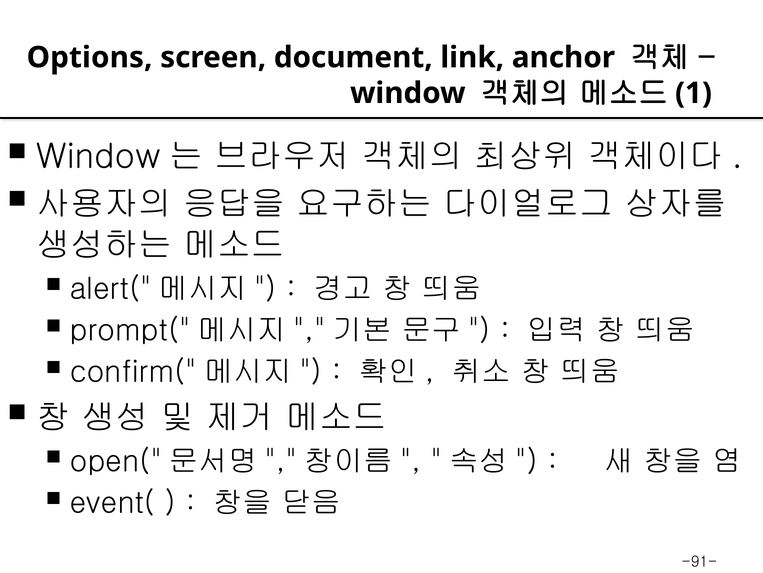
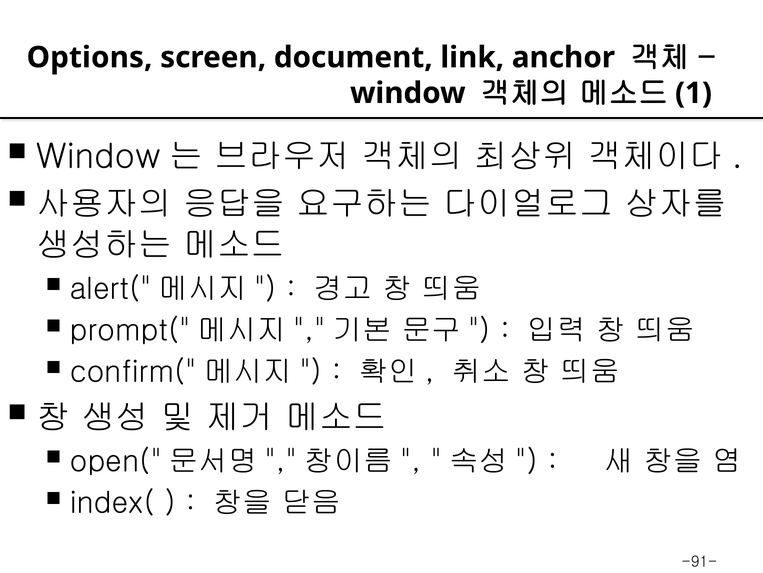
event(: event( -> index(
